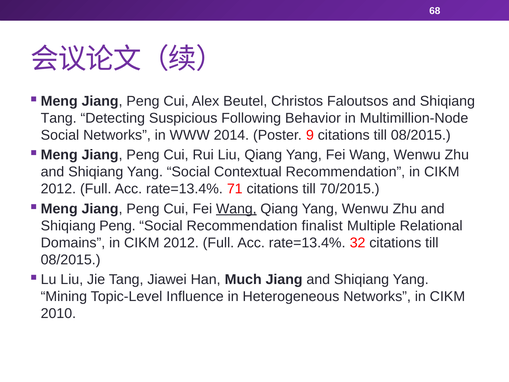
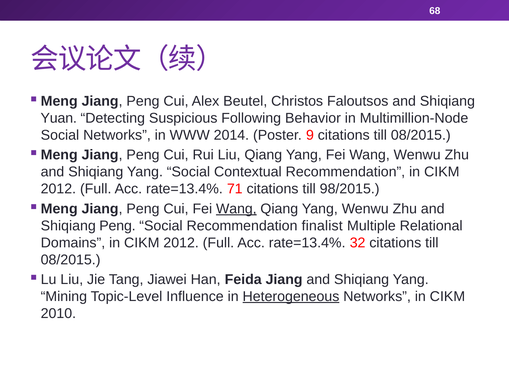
Tang at (59, 118): Tang -> Yuan
70/2015: 70/2015 -> 98/2015
Much: Much -> Feida
Heterogeneous underline: none -> present
